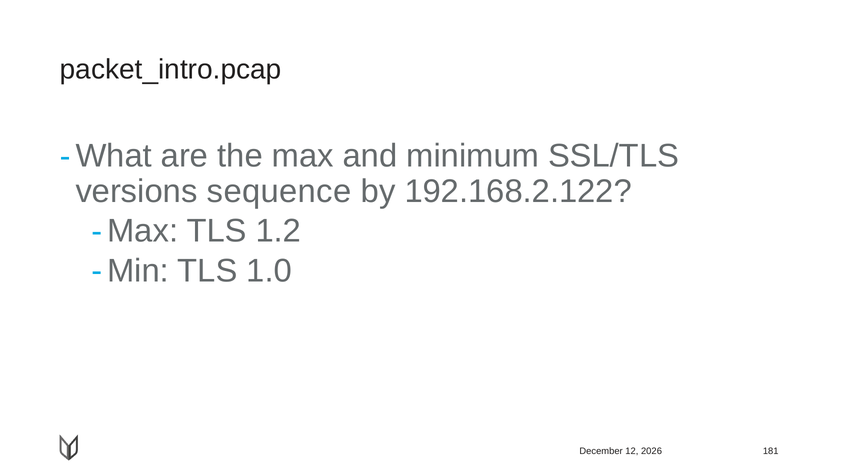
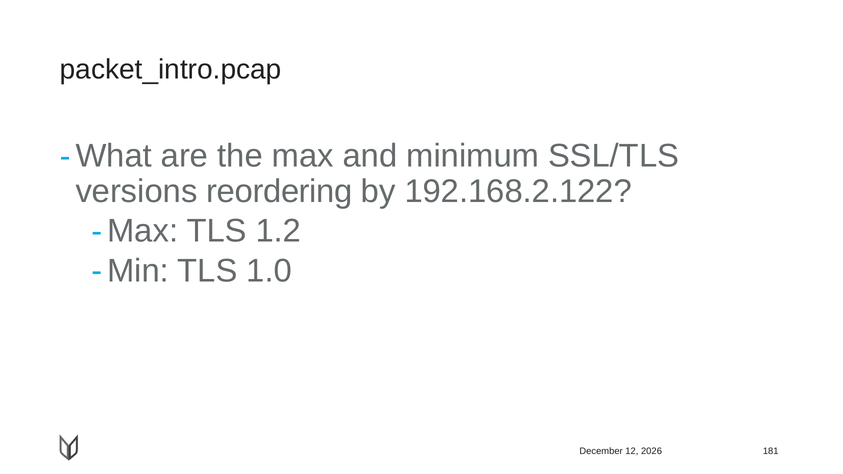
sequence: sequence -> reordering
